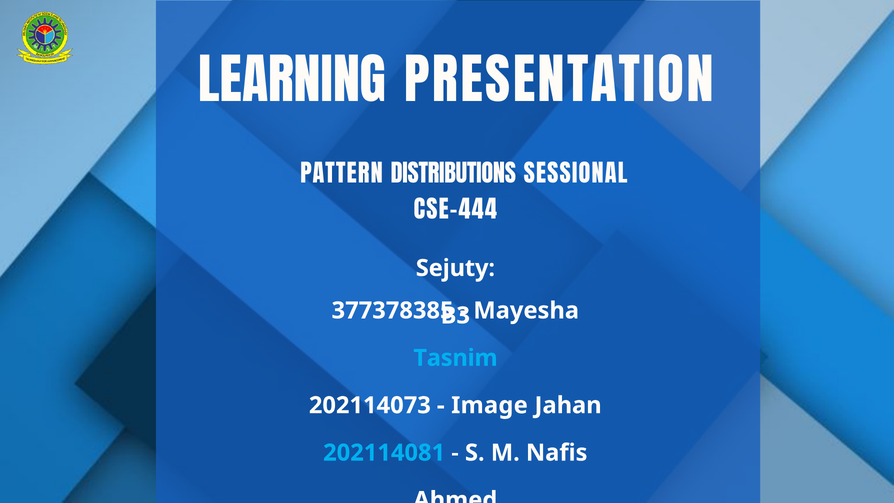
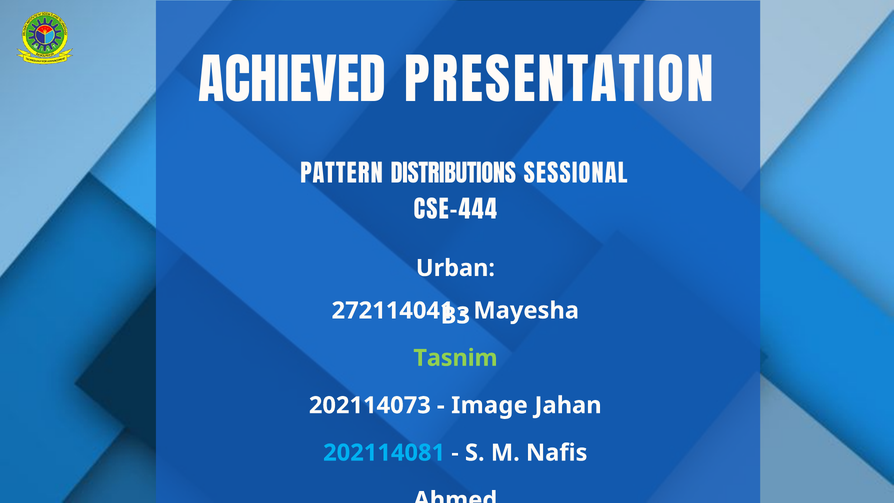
LEARNING: LEARNING -> ACHIEVED
Sejuty at (455, 268): Sejuty -> Urban
377378385: 377378385 -> 272114041
Tasnim colour: light blue -> light green
